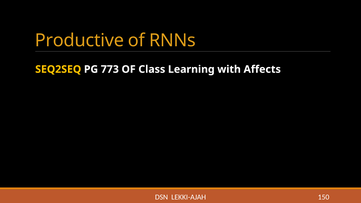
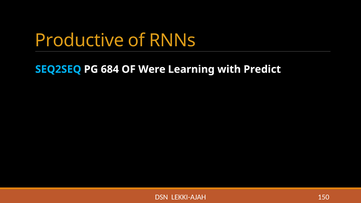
SEQ2SEQ colour: yellow -> light blue
773: 773 -> 684
Class: Class -> Were
Affects: Affects -> Predict
